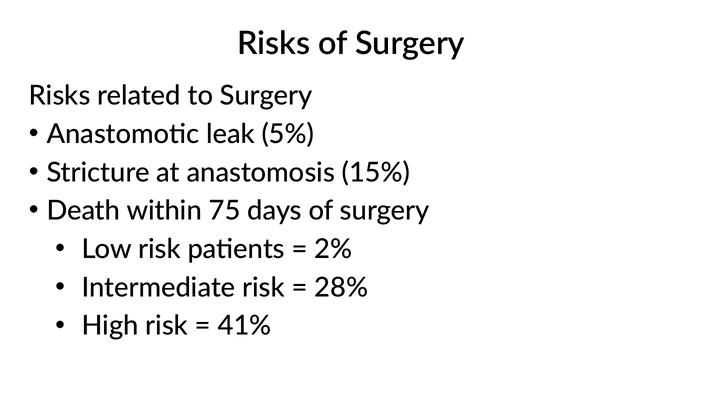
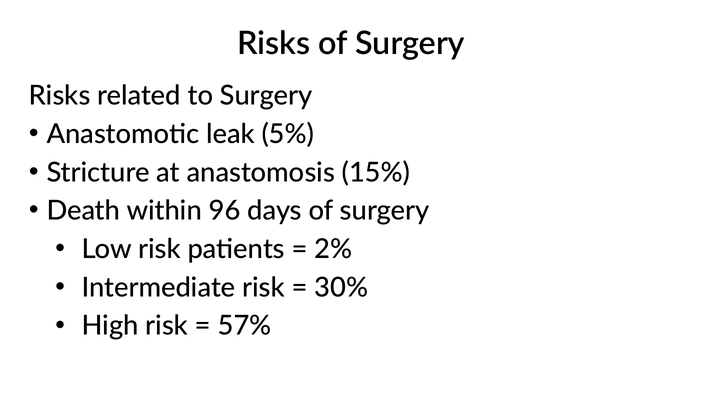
75: 75 -> 96
28%: 28% -> 30%
41%: 41% -> 57%
